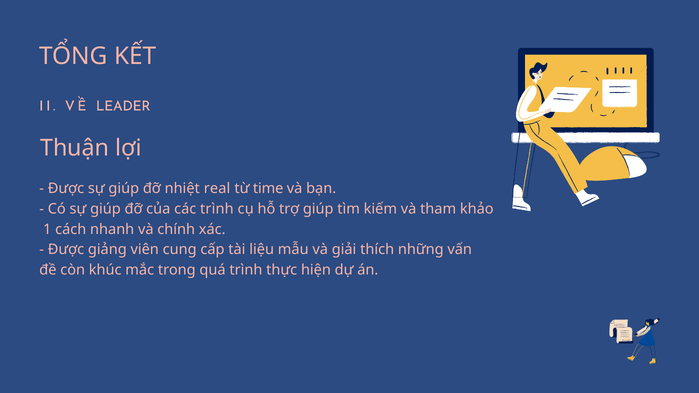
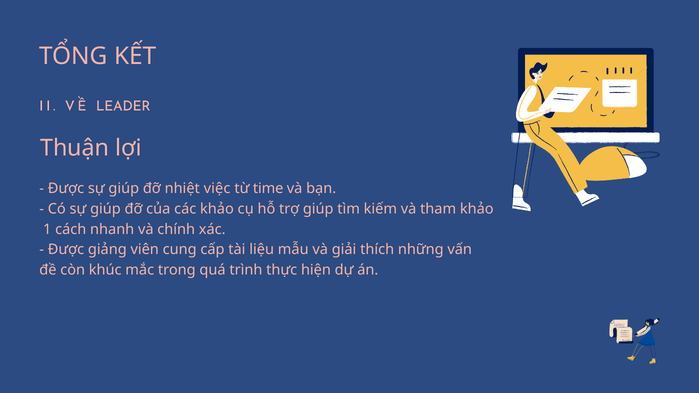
real: real -> việc
các trình: trình -> khảo
